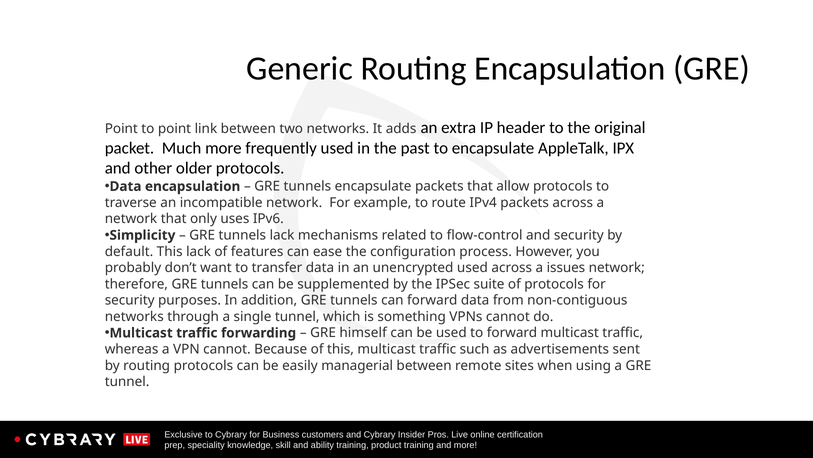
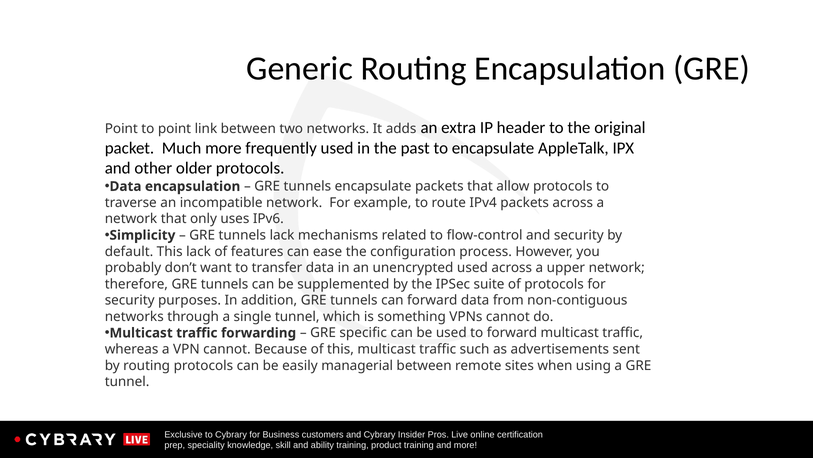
issues: issues -> upper
himself: himself -> specific
